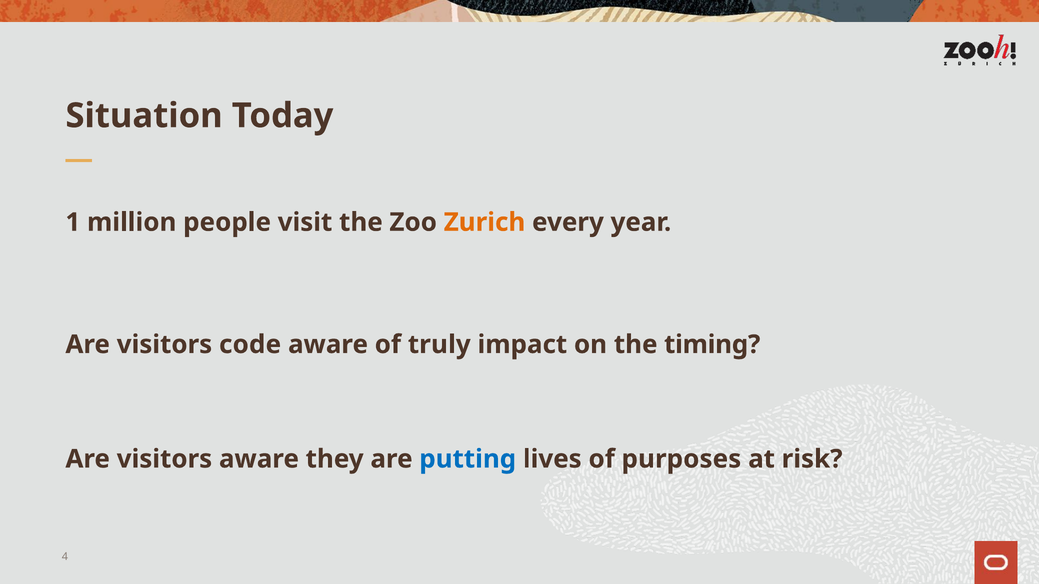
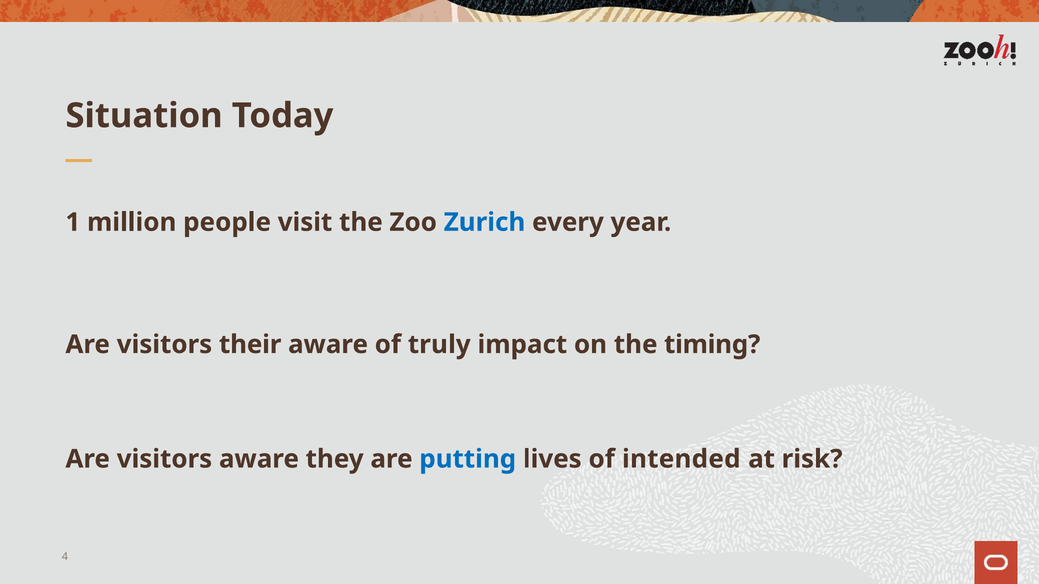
Zurich colour: orange -> blue
code: code -> their
purposes: purposes -> intended
